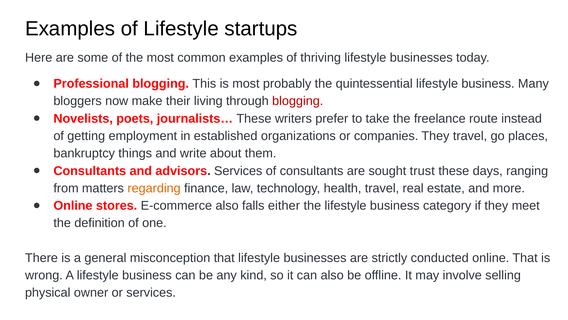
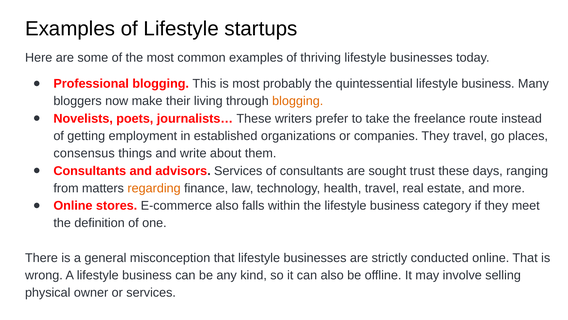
blogging at (298, 101) colour: red -> orange
bankruptcy: bankruptcy -> consensus
either: either -> within
